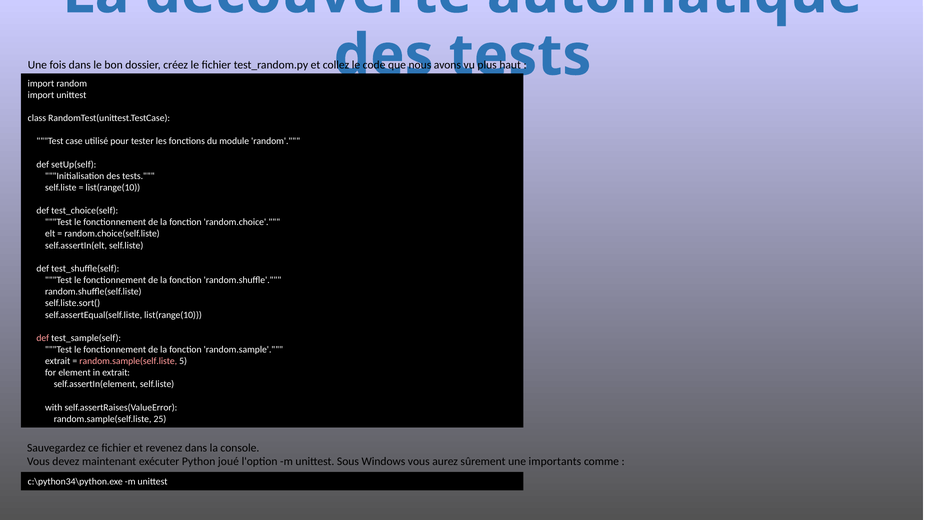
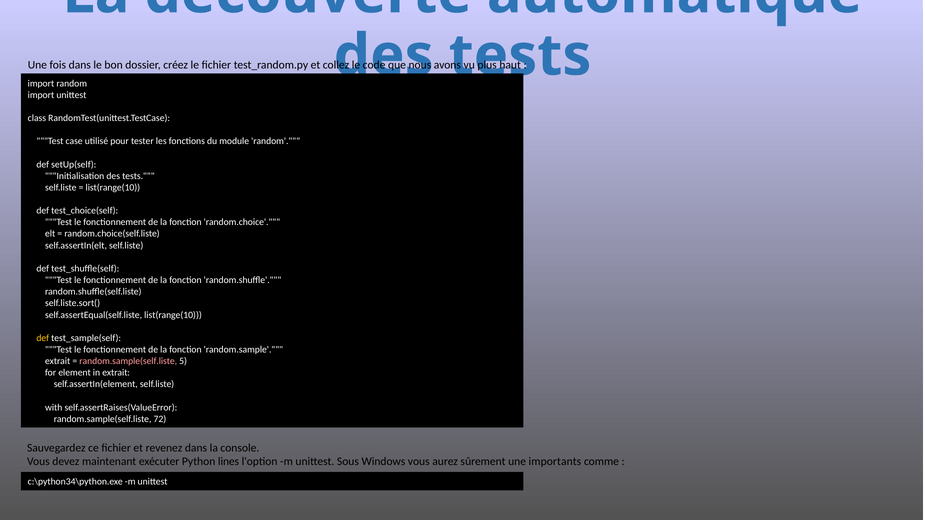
def at (43, 338) colour: pink -> yellow
25: 25 -> 72
joué: joué -> lines
